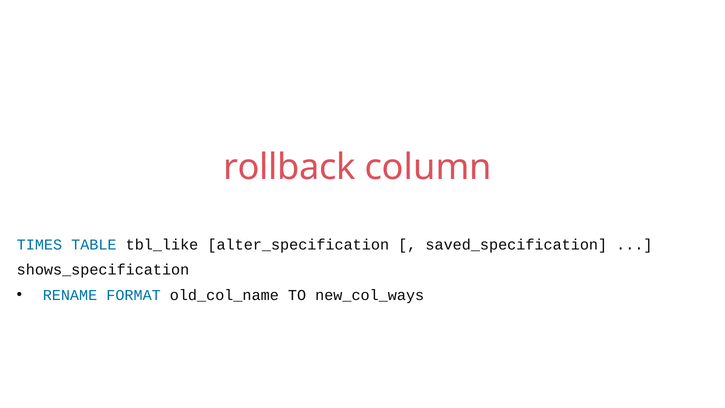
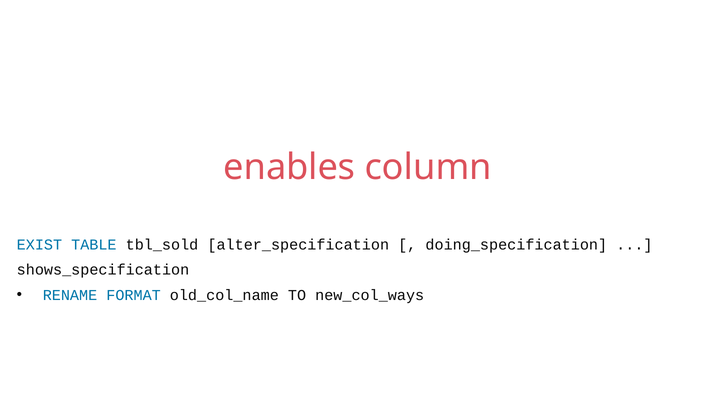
rollback: rollback -> enables
TIMES: TIMES -> EXIST
tbl_like: tbl_like -> tbl_sold
saved_specification: saved_specification -> doing_specification
